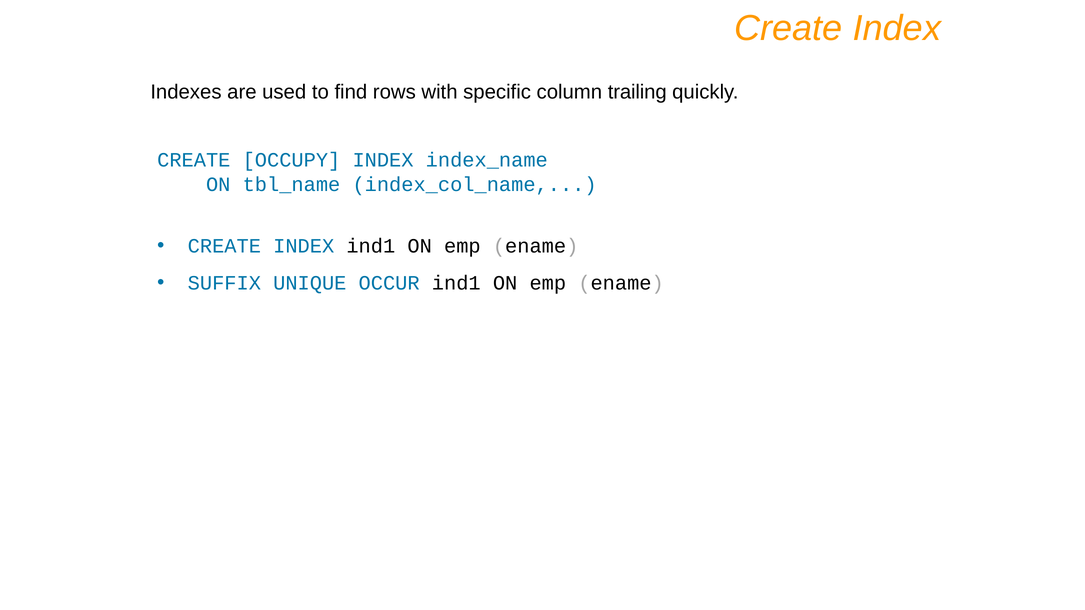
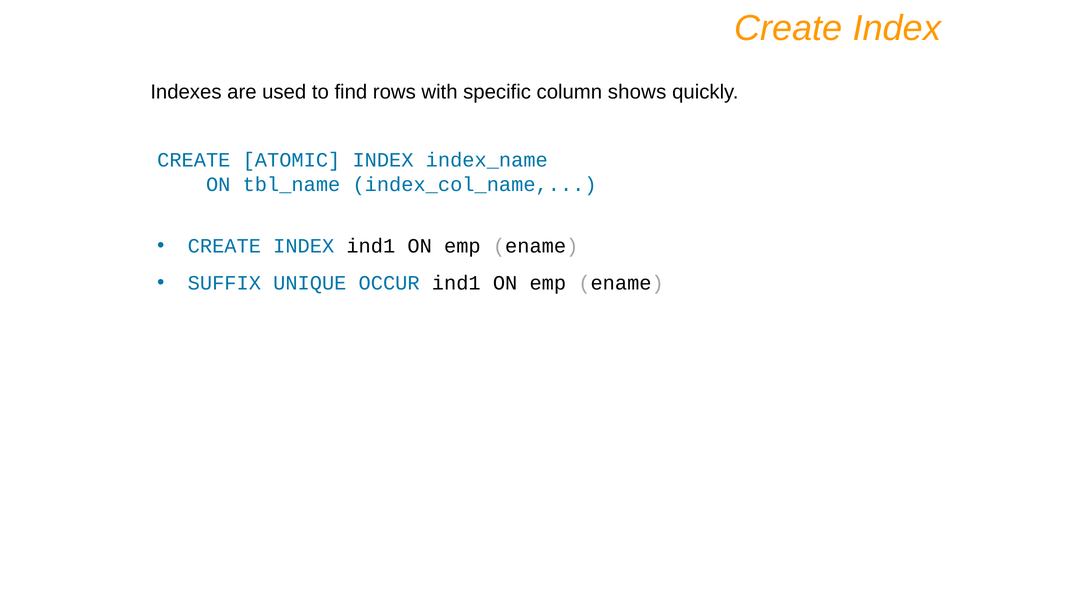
trailing: trailing -> shows
OCCUPY: OCCUPY -> ATOMIC
